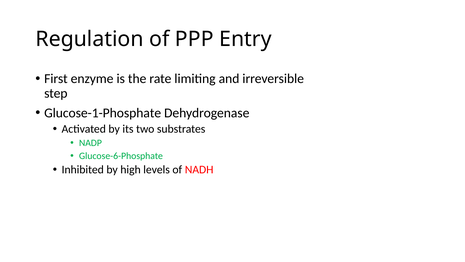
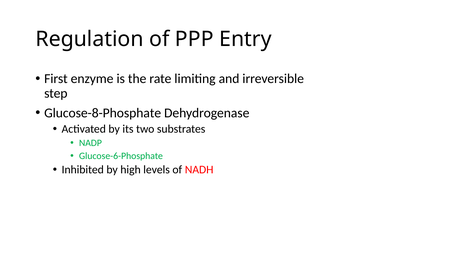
Glucose-1-Phosphate: Glucose-1-Phosphate -> Glucose-8-Phosphate
